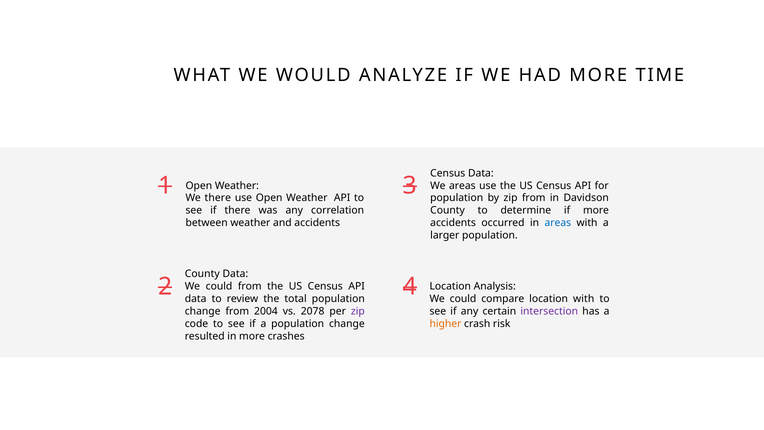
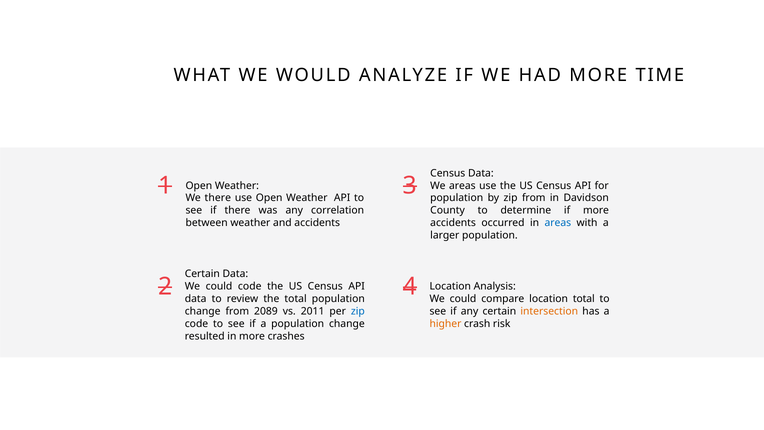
County at (202, 274): County -> Certain
could from: from -> code
location with: with -> total
2004: 2004 -> 2089
2078: 2078 -> 2011
zip at (358, 311) colour: purple -> blue
intersection colour: purple -> orange
